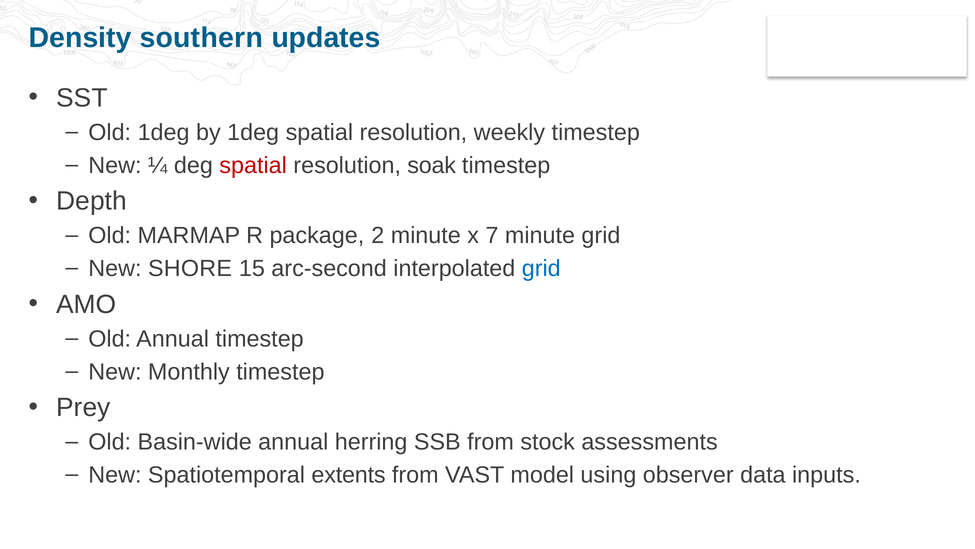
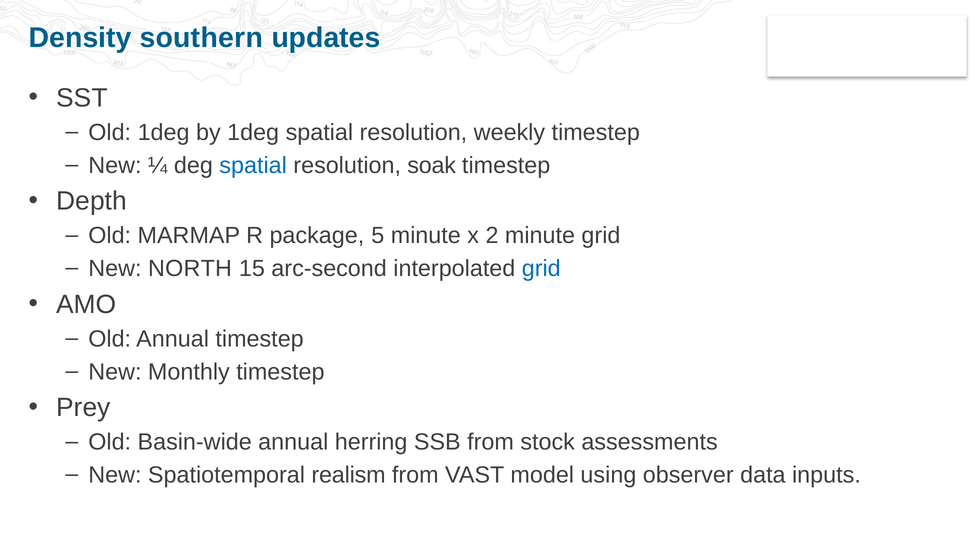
spatial at (253, 165) colour: red -> blue
2: 2 -> 5
7: 7 -> 2
SHORE: SHORE -> NORTH
extents: extents -> realism
